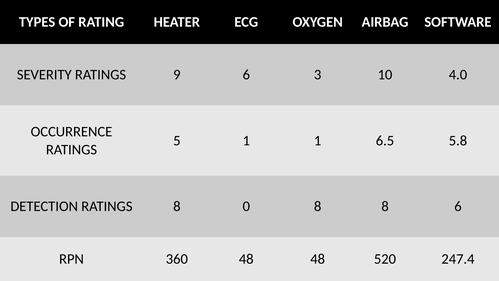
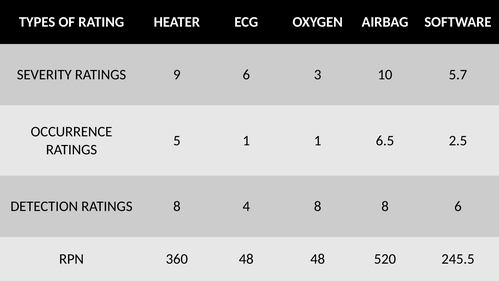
4.0: 4.0 -> 5.7
5.8: 5.8 -> 2.5
0: 0 -> 4
247.4: 247.4 -> 245.5
